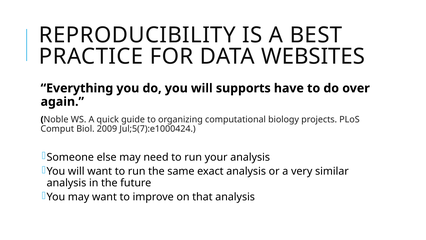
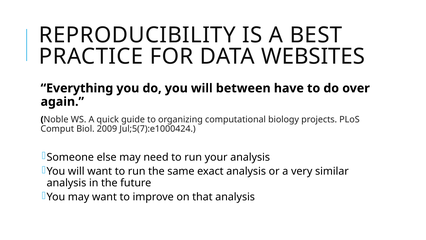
supports: supports -> between
